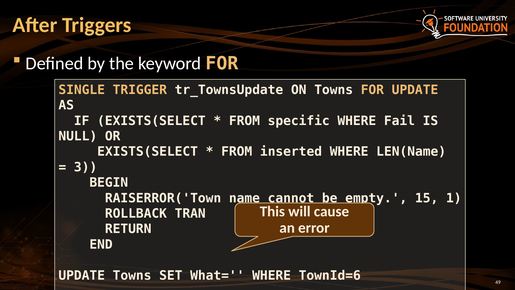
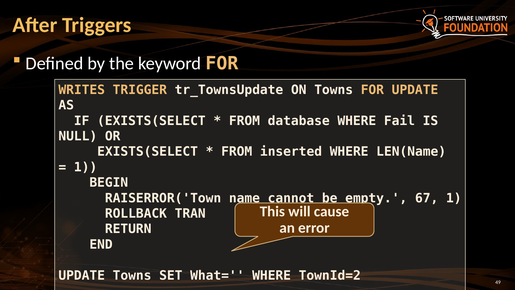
SINGLE: SINGLE -> WRITES
specific: specific -> database
3 at (86, 167): 3 -> 1
15: 15 -> 67
TownId=6: TownId=6 -> TownId=2
